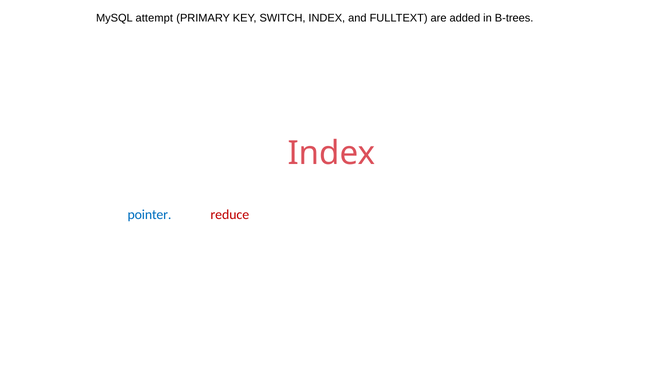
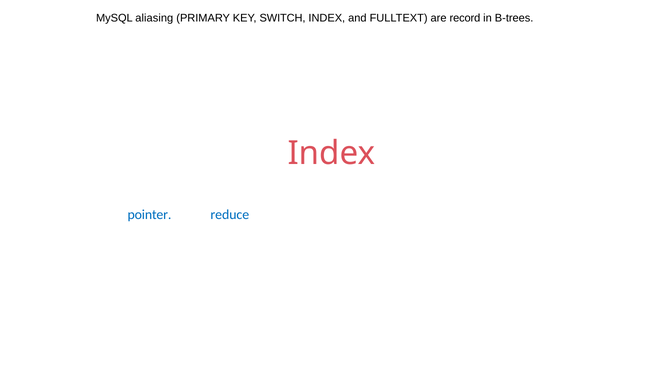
attempt: attempt -> aliasing
added: added -> record
reduce colour: red -> blue
